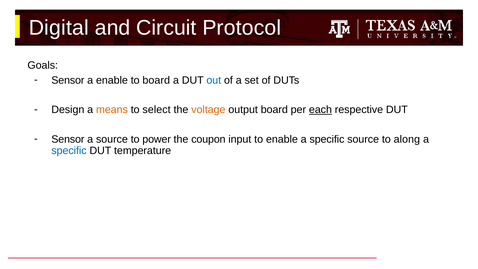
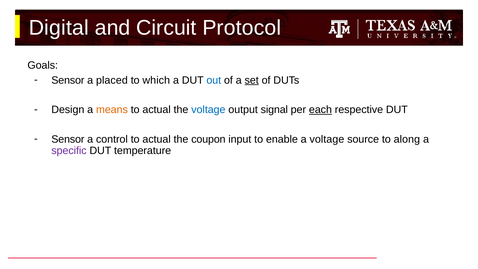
a enable: enable -> placed
to board: board -> which
set underline: none -> present
select at (157, 110): select -> actual
voltage at (208, 110) colour: orange -> blue
output board: board -> signal
a source: source -> control
power at (157, 139): power -> actual
enable a specific: specific -> voltage
specific at (69, 151) colour: blue -> purple
